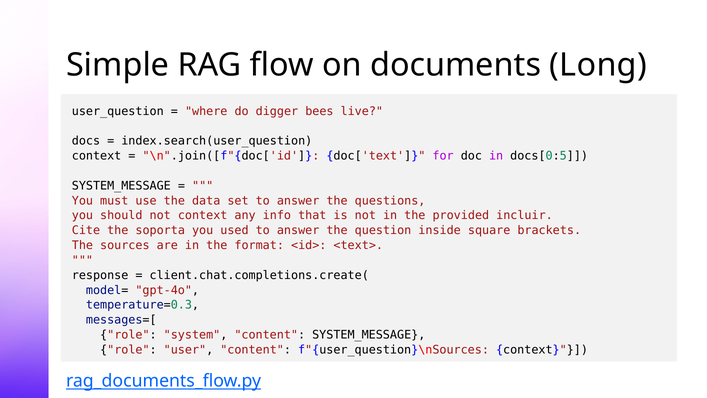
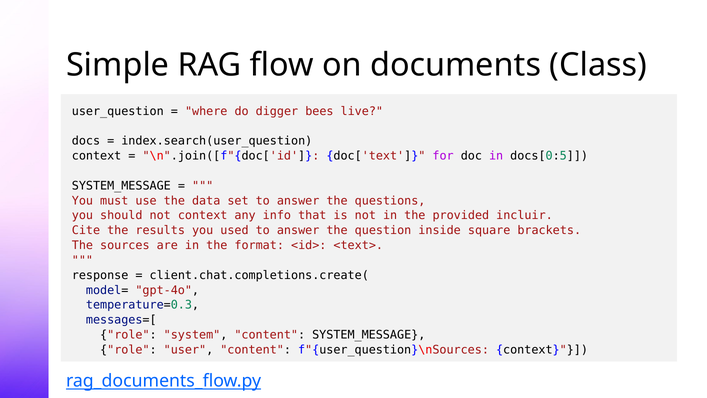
Long: Long -> Class
soporta: soporta -> results
